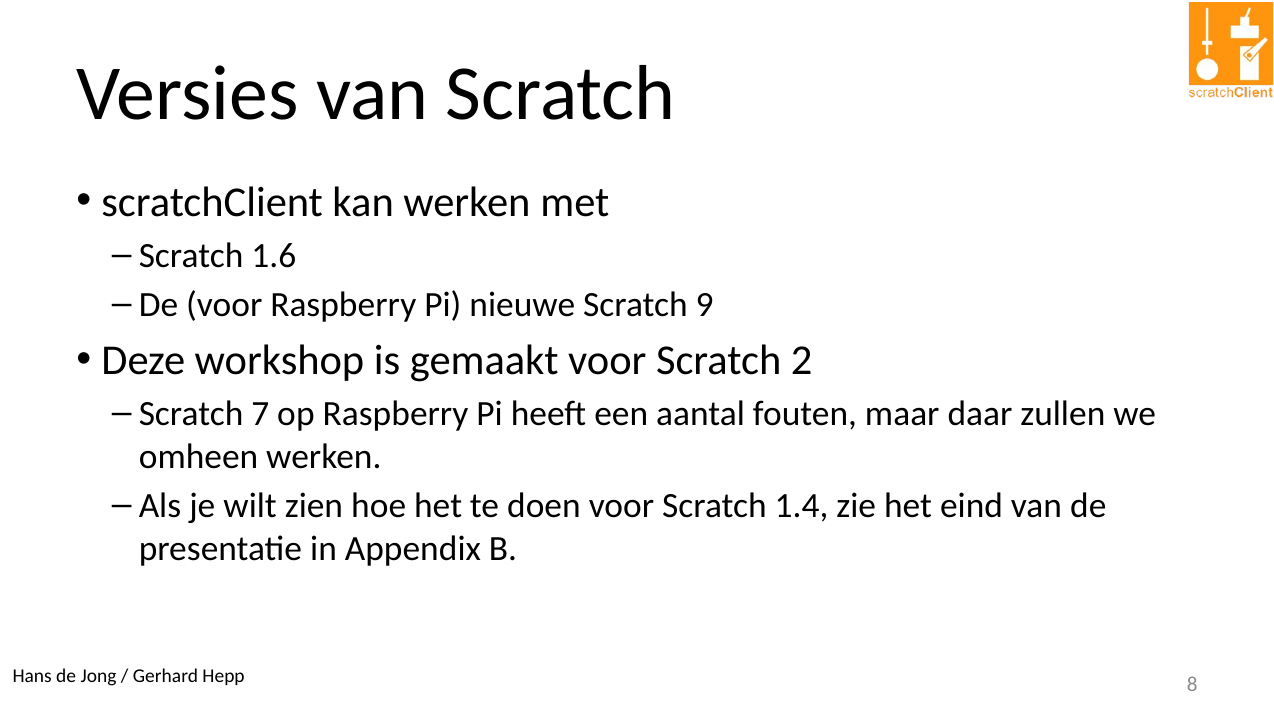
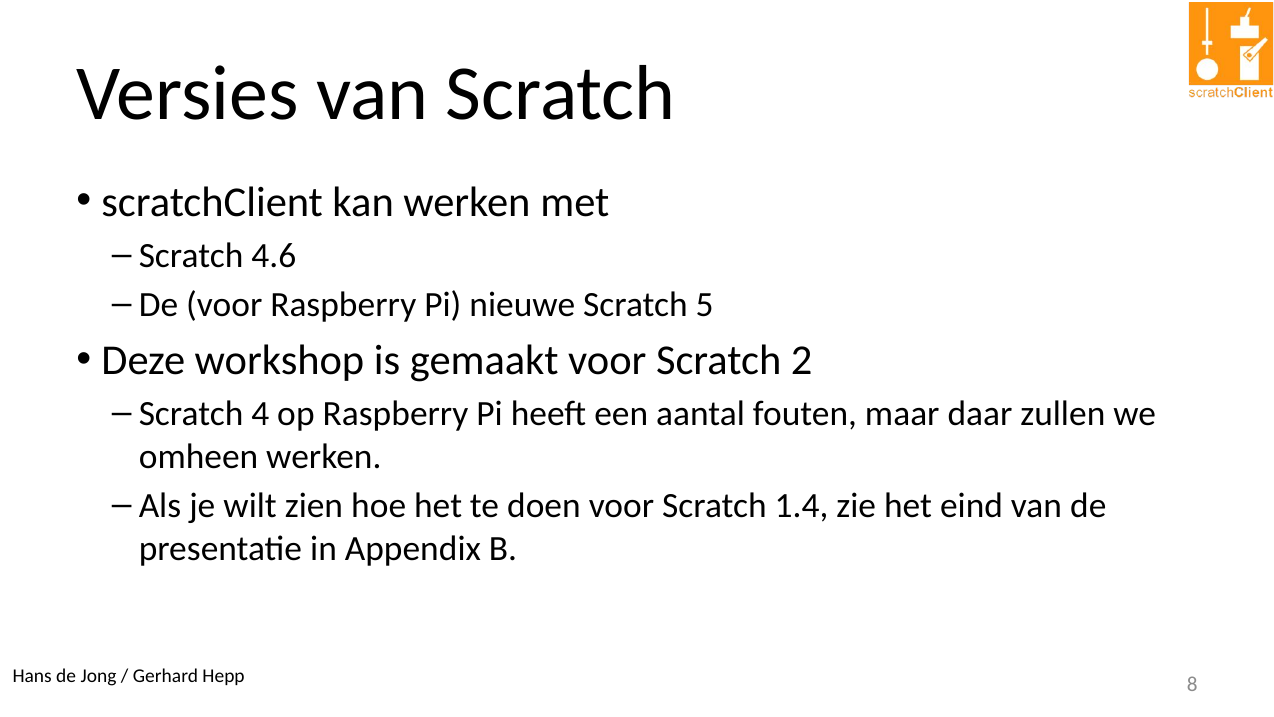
1.6: 1.6 -> 4.6
9: 9 -> 5
7: 7 -> 4
